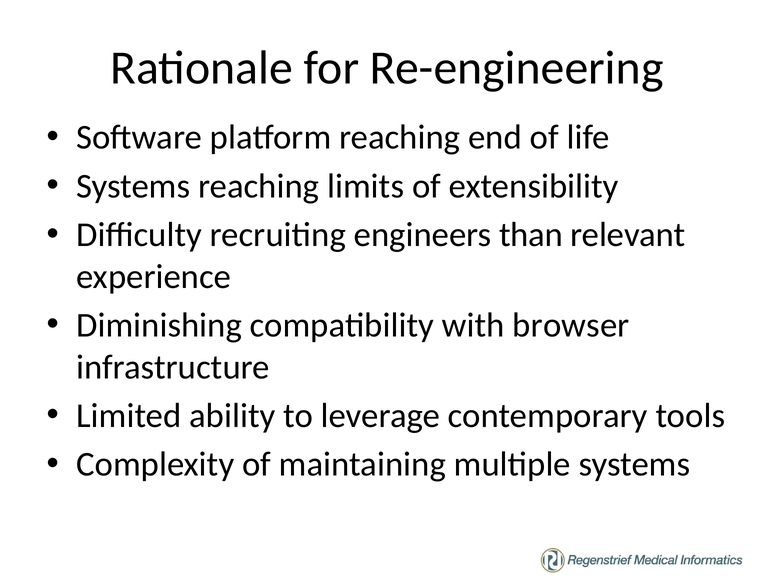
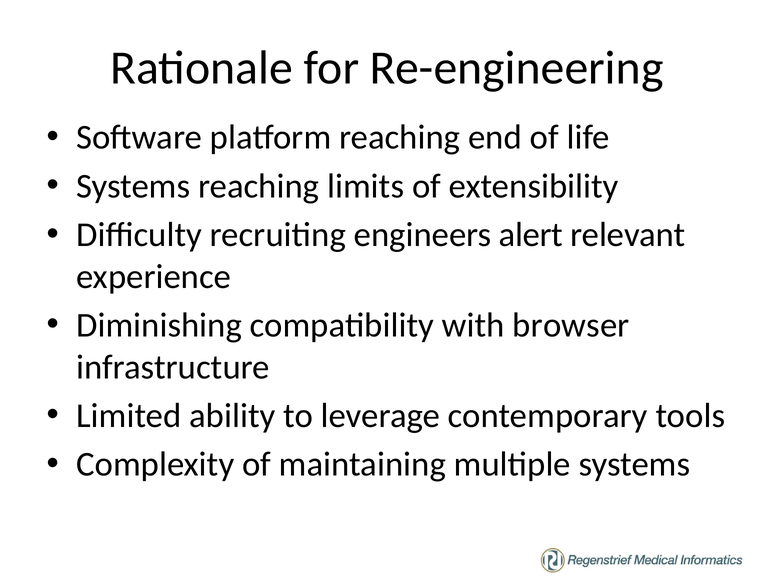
than: than -> alert
